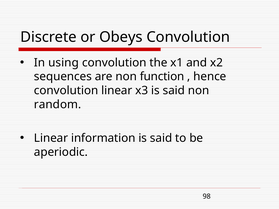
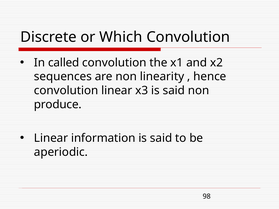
Obeys: Obeys -> Which
using: using -> called
function: function -> linearity
random: random -> produce
